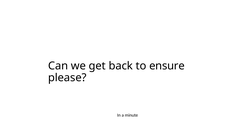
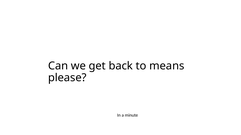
ensure: ensure -> means
